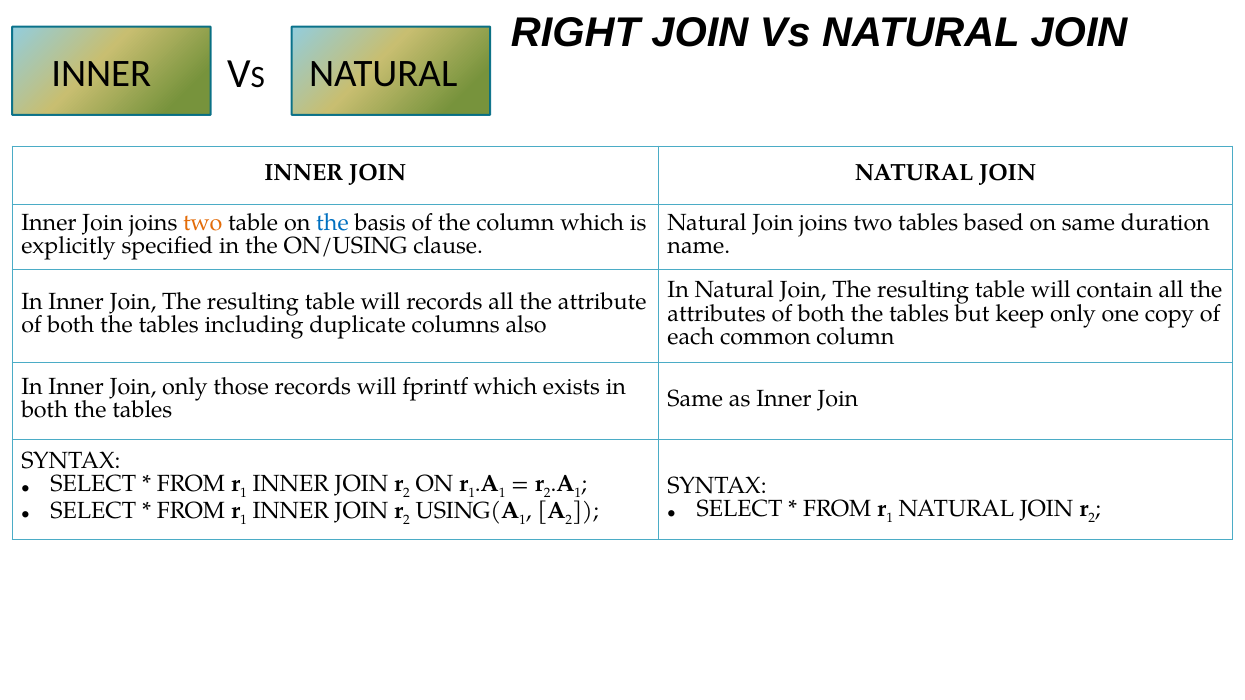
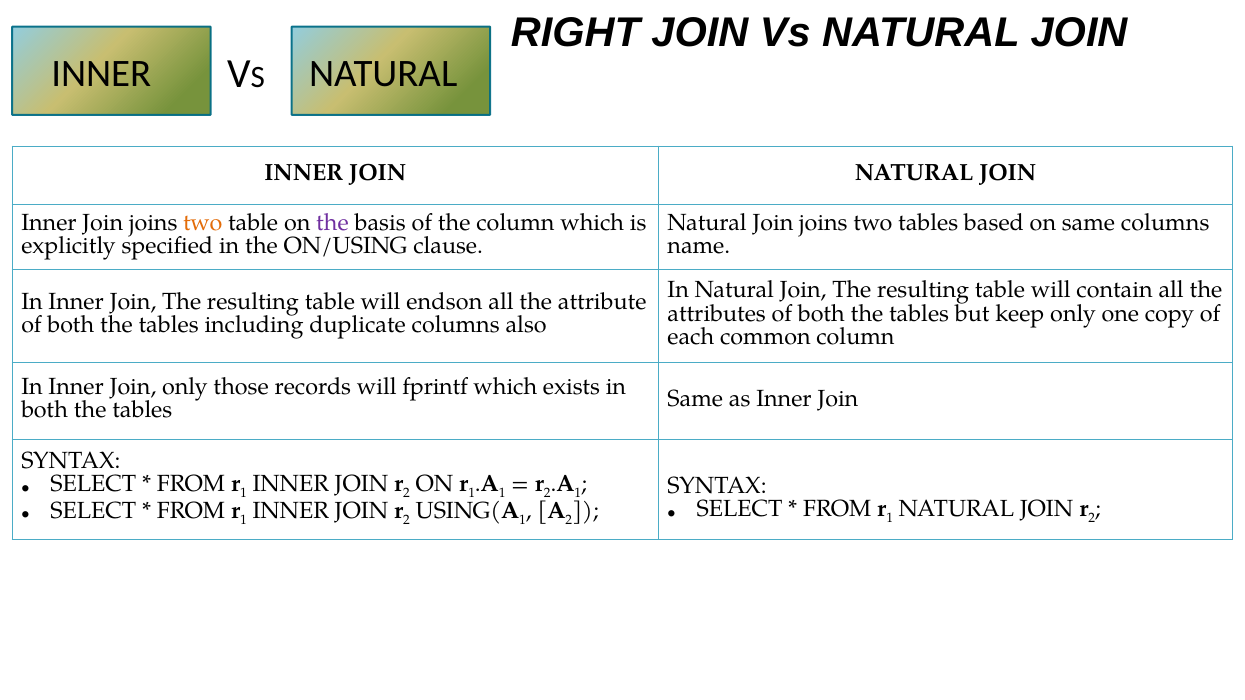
the at (332, 223) colour: blue -> purple
same duration: duration -> columns
will records: records -> endson
